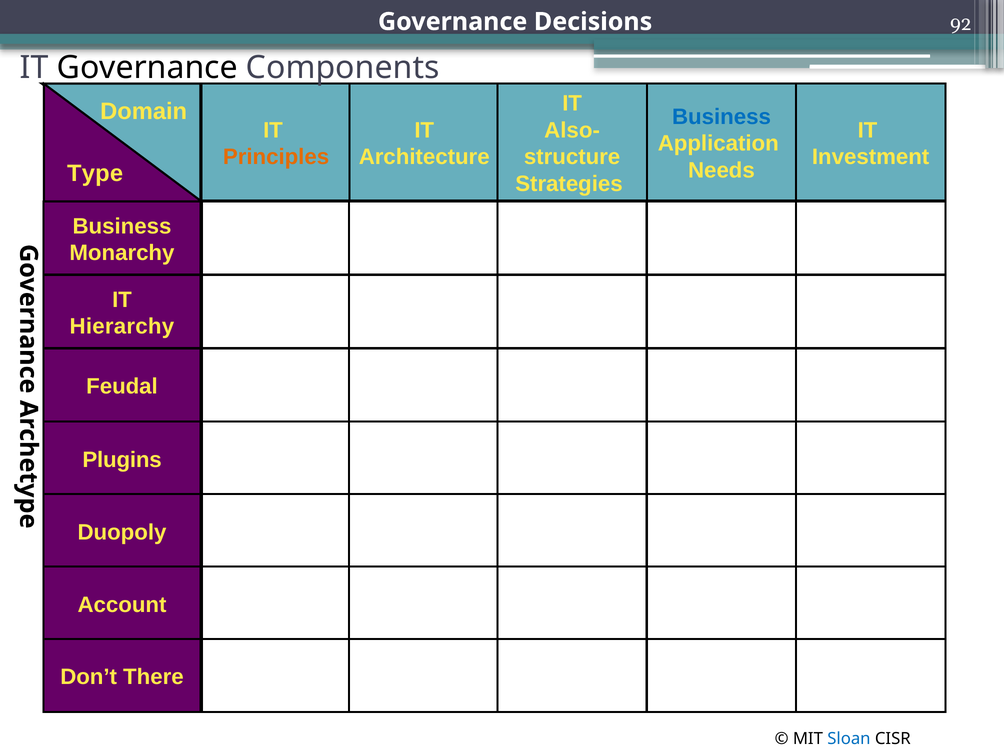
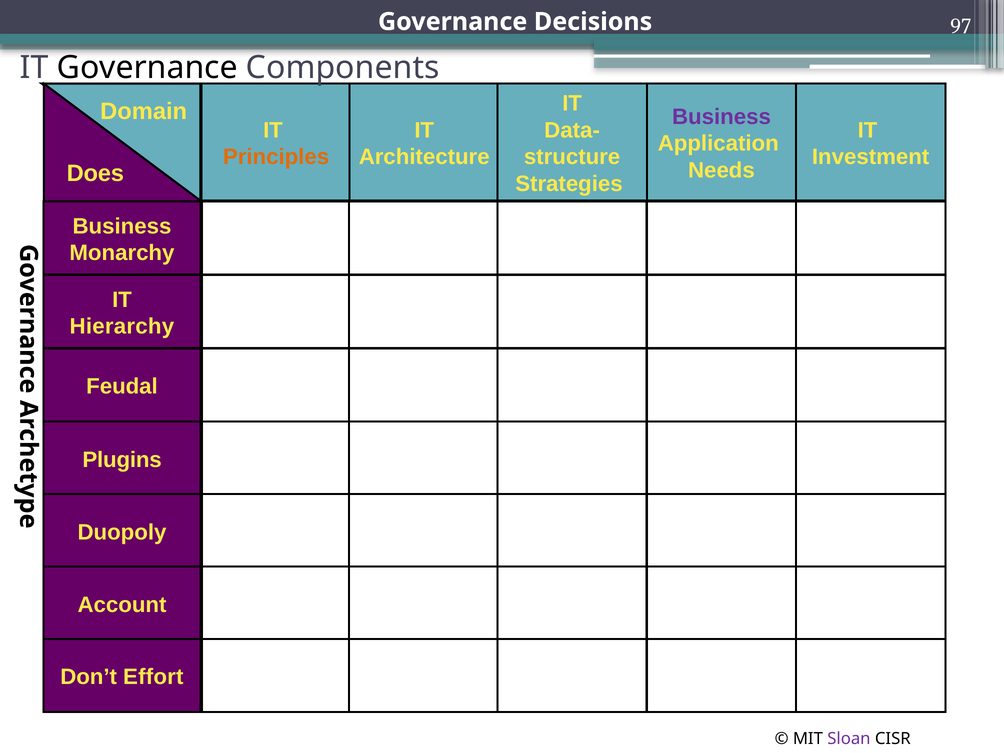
92: 92 -> 97
Business at (721, 117) colour: blue -> purple
Also-: Also- -> Data-
Type: Type -> Does
There: There -> Effort
Sloan colour: blue -> purple
